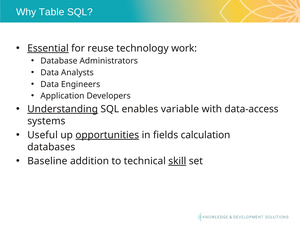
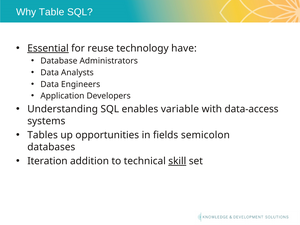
work: work -> have
Understanding underline: present -> none
Useful: Useful -> Tables
opportunities underline: present -> none
calculation: calculation -> semicolon
Baseline: Baseline -> Iteration
